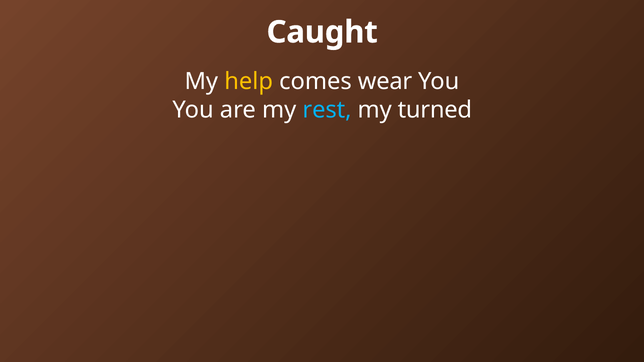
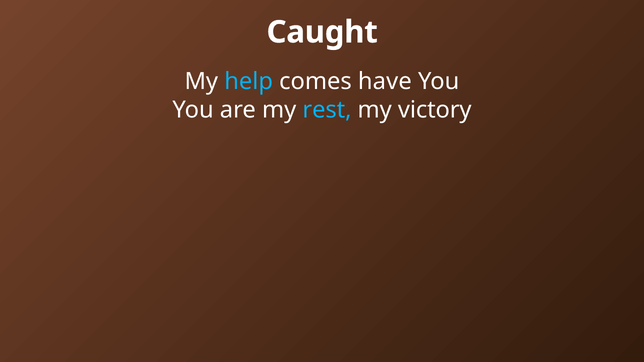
help colour: yellow -> light blue
wear: wear -> have
turned: turned -> victory
